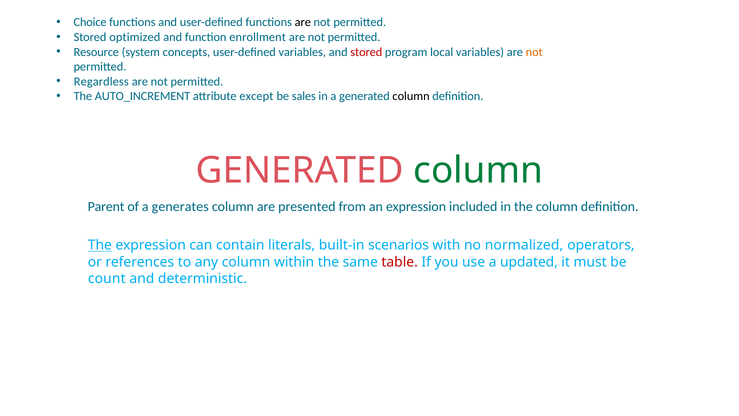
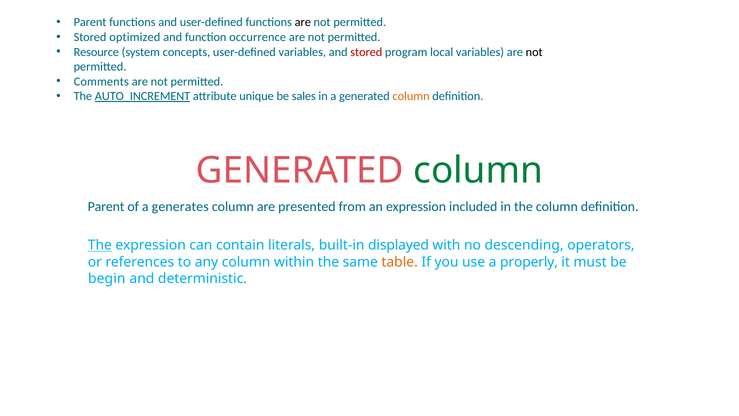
Choice at (90, 22): Choice -> Parent
enrollment: enrollment -> occurrence
not at (534, 52) colour: orange -> black
Regardless: Regardless -> Comments
AUTO_INCREMENT underline: none -> present
except: except -> unique
column at (411, 96) colour: black -> orange
scenarios: scenarios -> displayed
normalized: normalized -> descending
table colour: red -> orange
updated: updated -> properly
count: count -> begin
